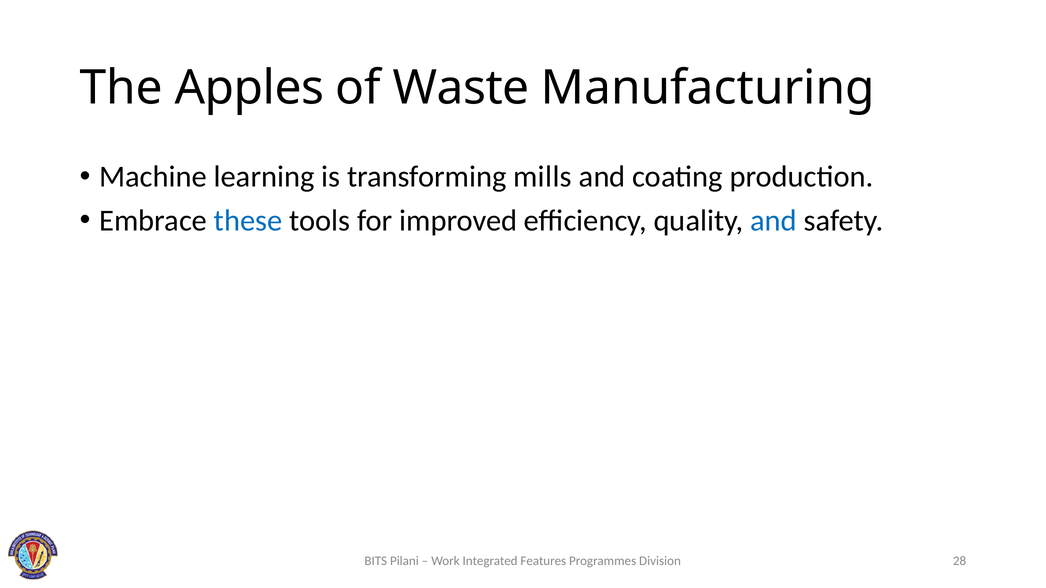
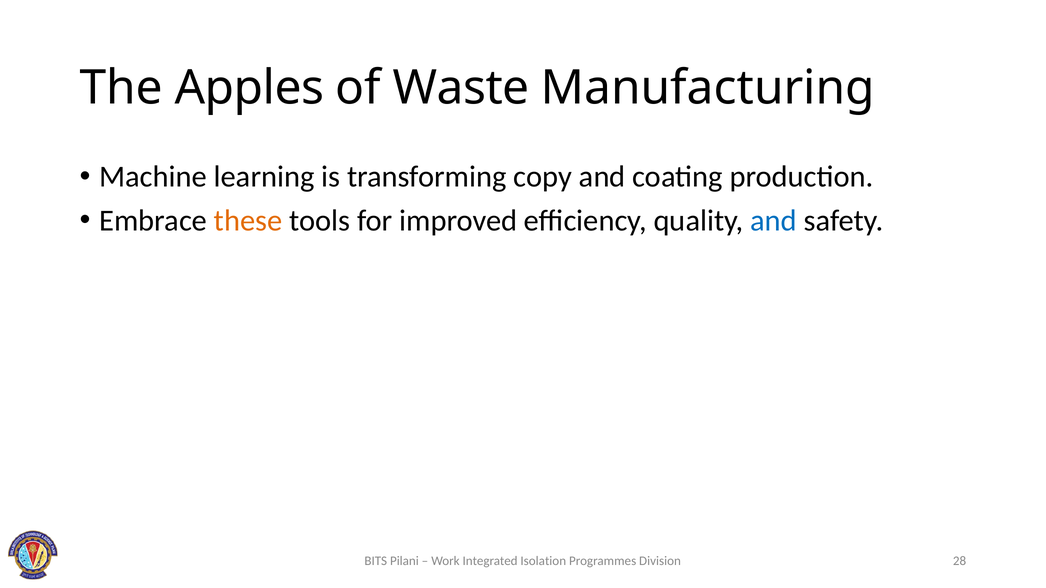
mills: mills -> copy
these colour: blue -> orange
Features: Features -> Isolation
